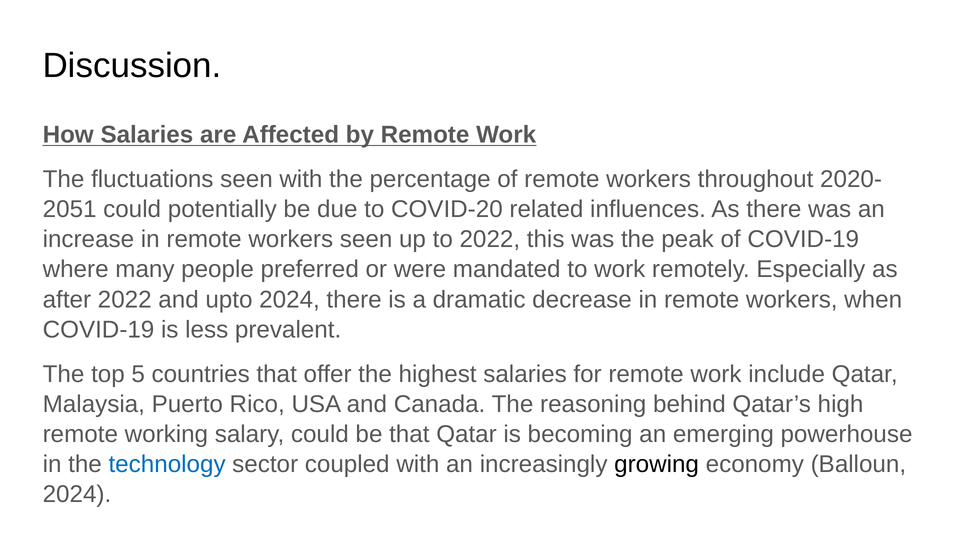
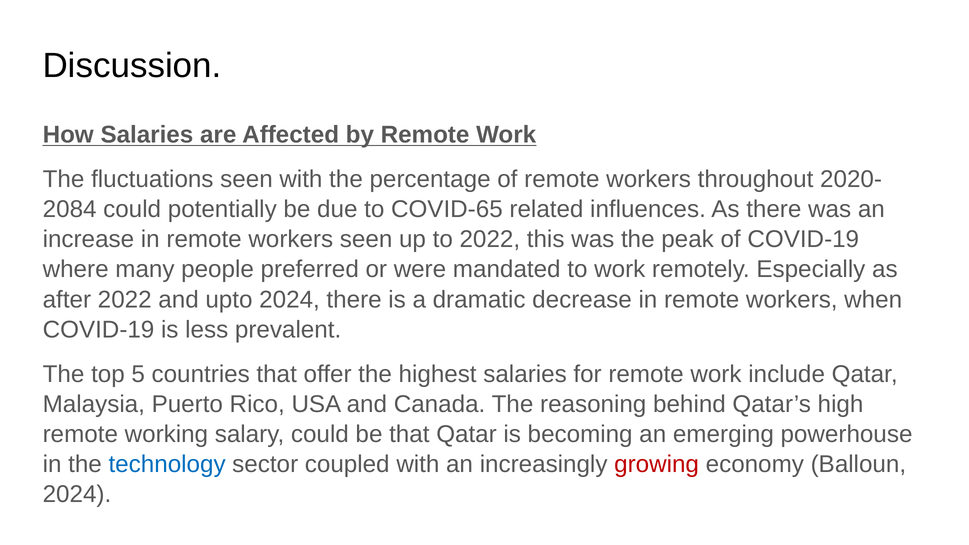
2051: 2051 -> 2084
COVID-20: COVID-20 -> COVID-65
growing colour: black -> red
